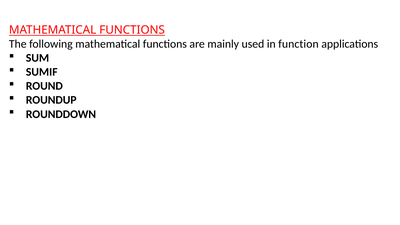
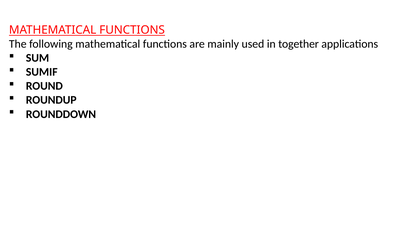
function: function -> together
